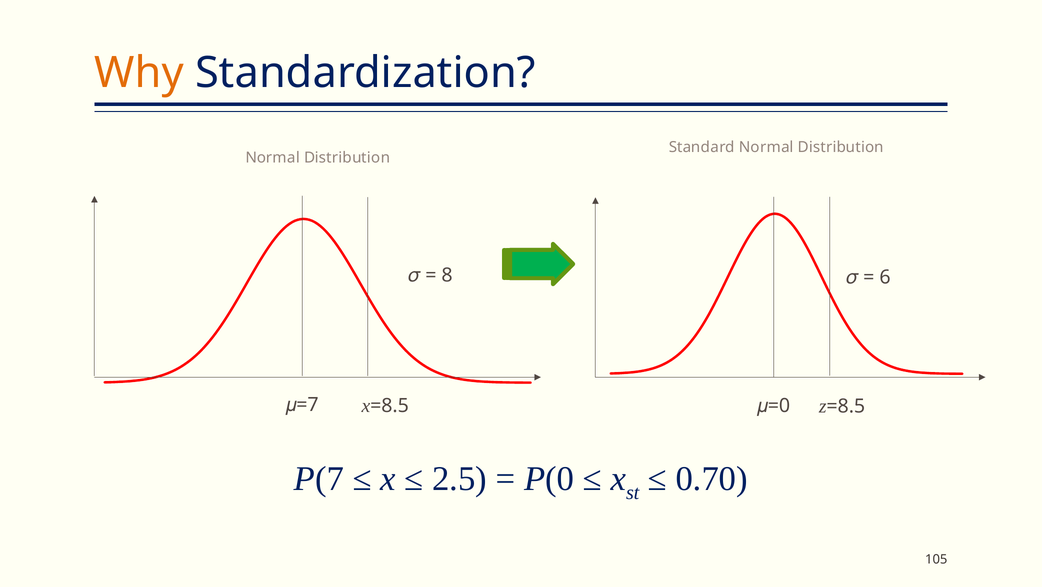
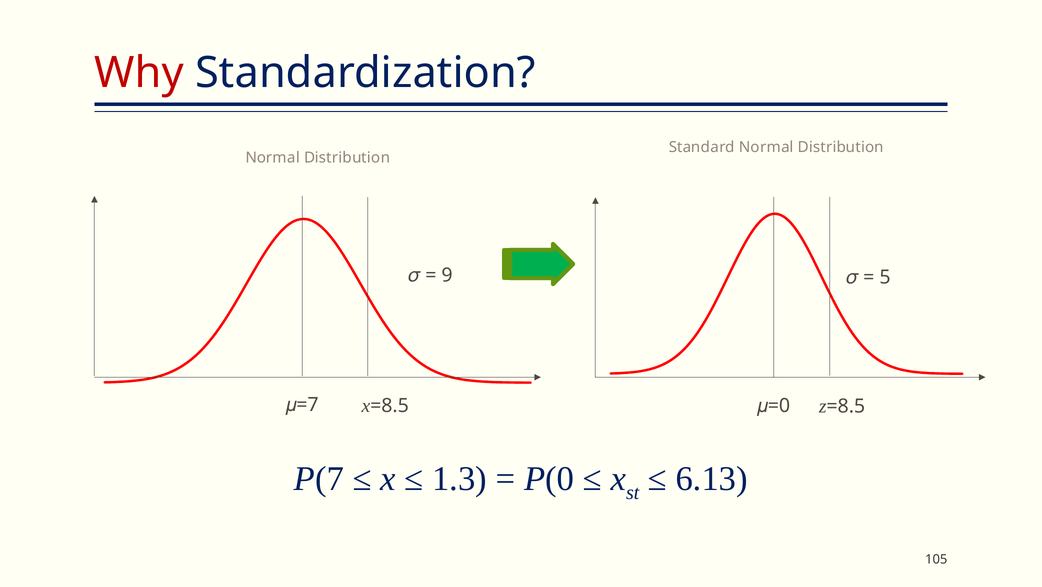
Why colour: orange -> red
8: 8 -> 9
6: 6 -> 5
2.5: 2.5 -> 1.3
0.70: 0.70 -> 6.13
